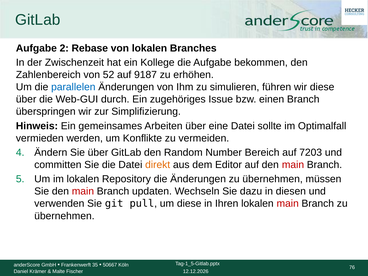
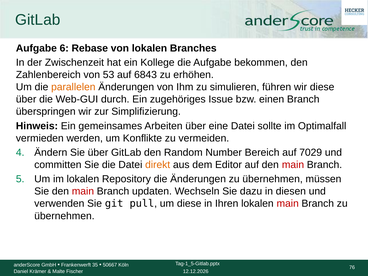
2: 2 -> 6
52: 52 -> 53
9187: 9187 -> 6843
parallelen colour: blue -> orange
7203: 7203 -> 7029
